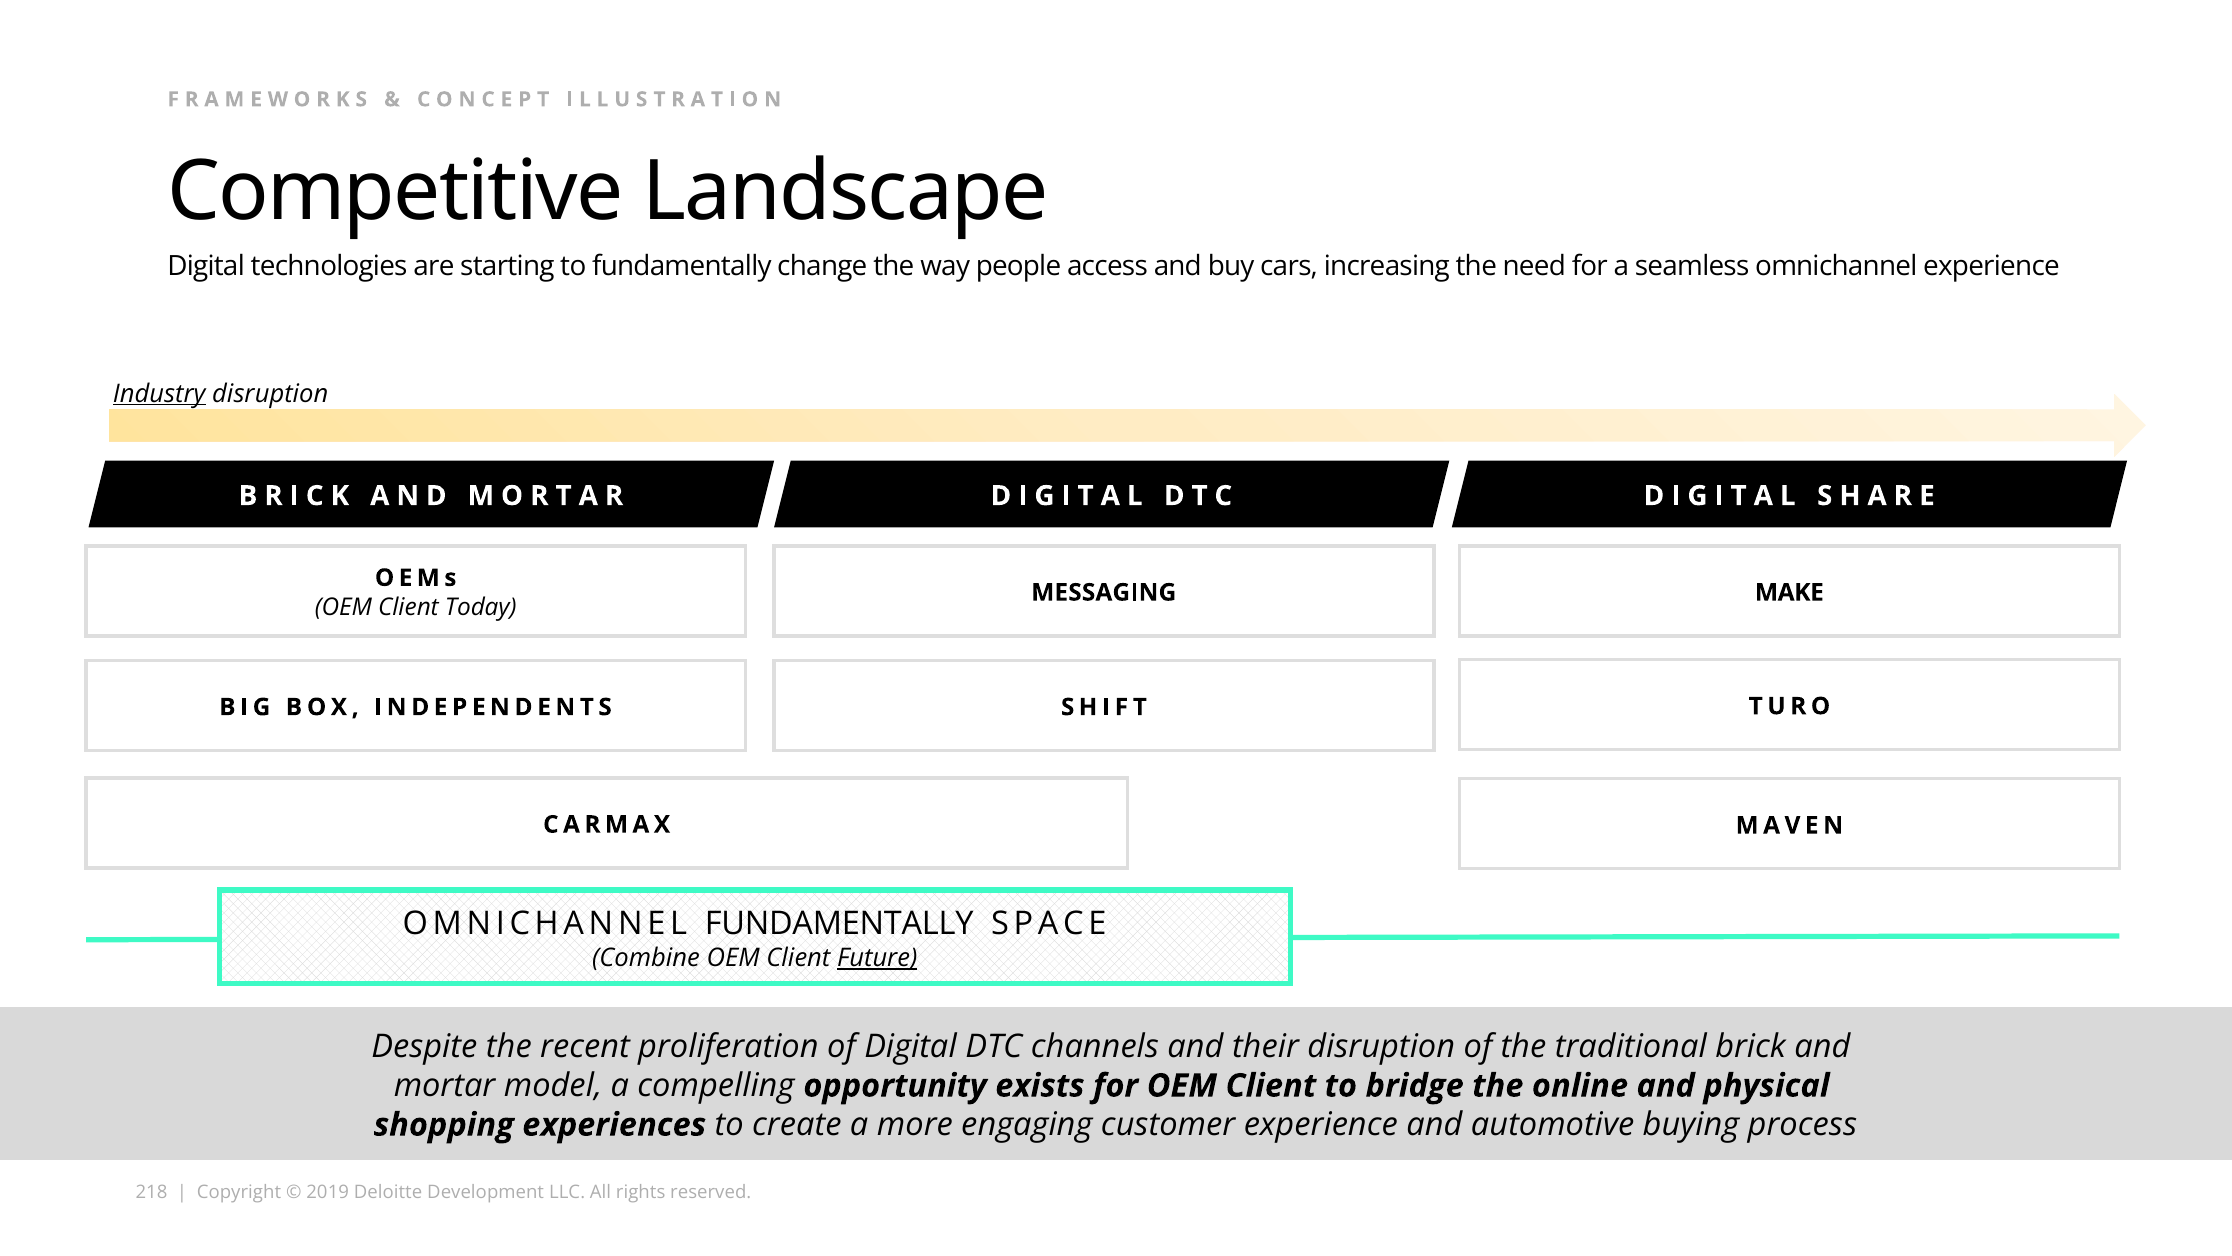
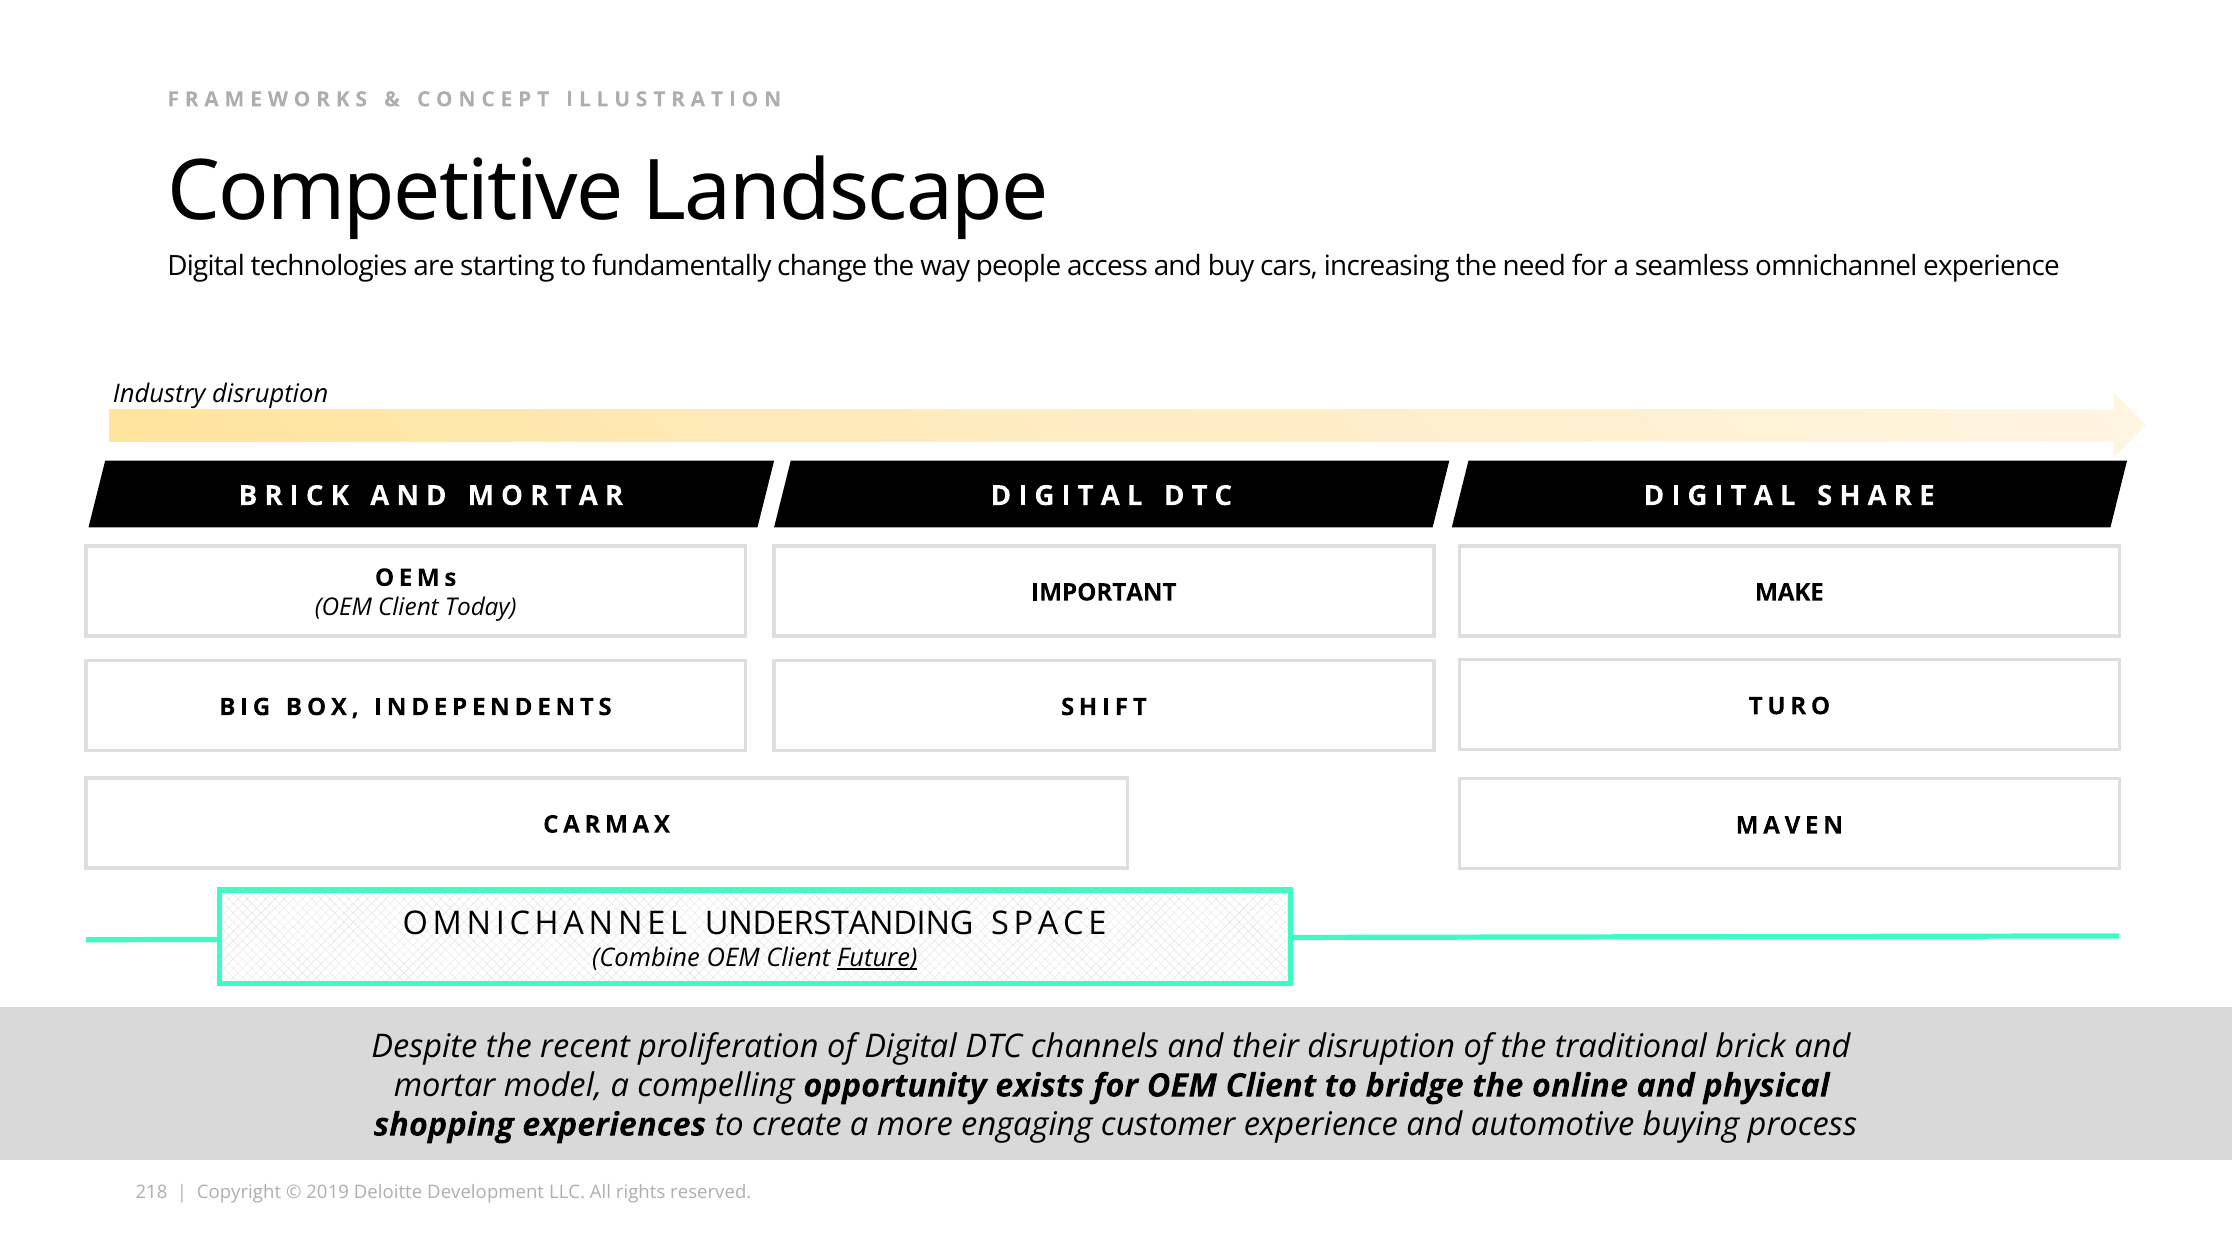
Industry underline: present -> none
MESSAGING: MESSAGING -> IMPORTANT
OMNICHANNEL FUNDAMENTALLY: FUNDAMENTALLY -> UNDERSTANDING
